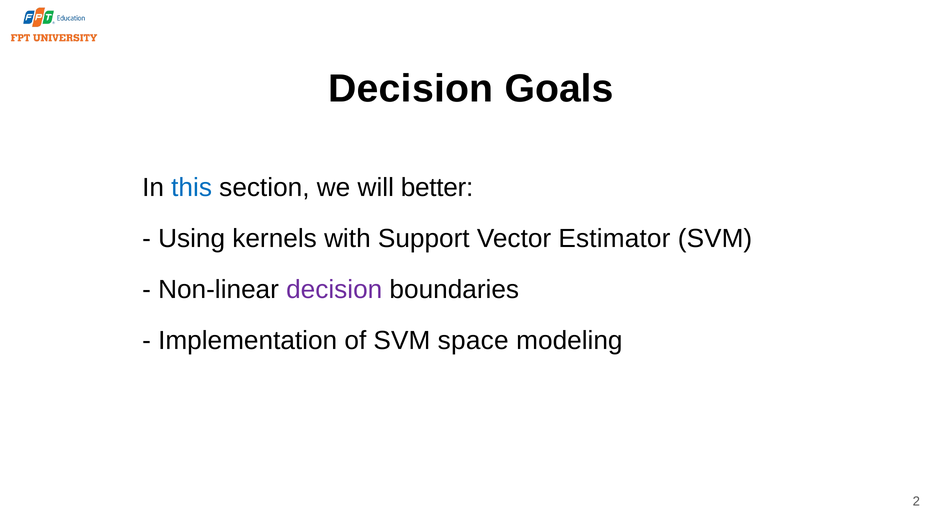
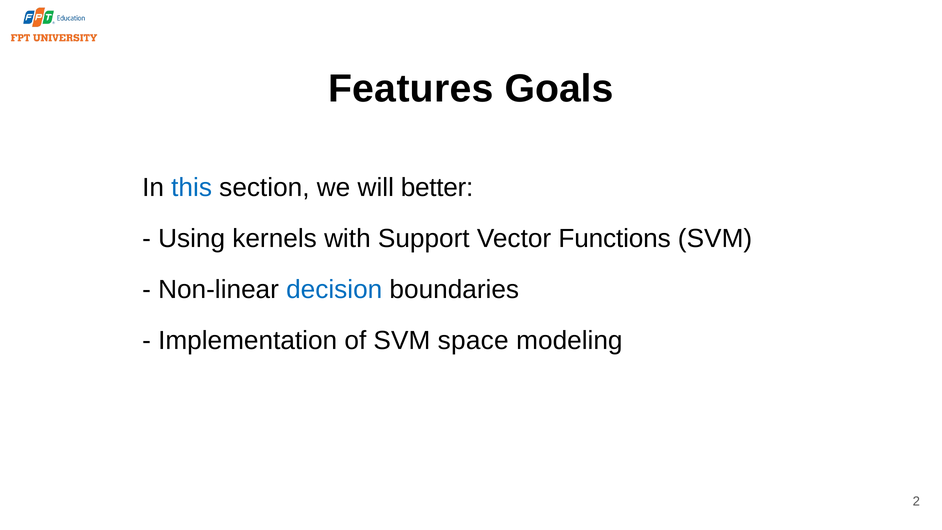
Decision at (411, 89): Decision -> Features
Estimator: Estimator -> Functions
decision at (334, 289) colour: purple -> blue
